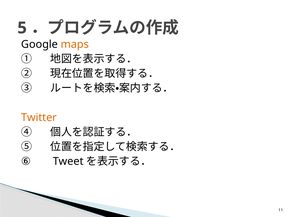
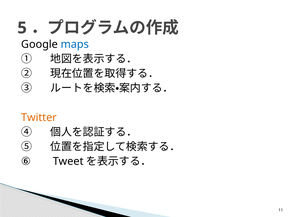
maps colour: orange -> blue
